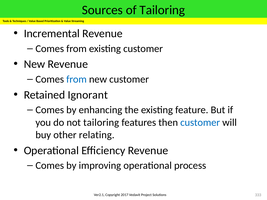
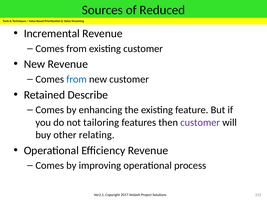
of Tailoring: Tailoring -> Reduced
Ignorant: Ignorant -> Describe
customer at (200, 123) colour: blue -> purple
